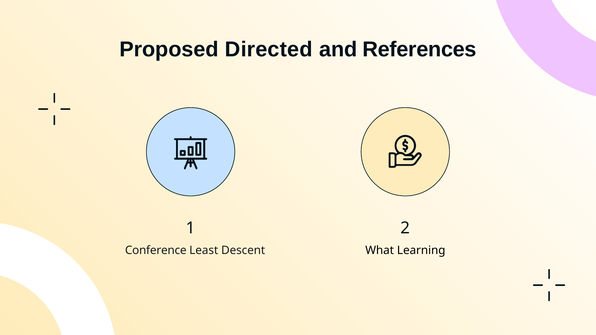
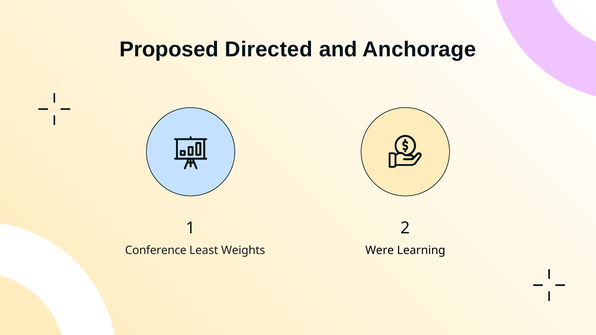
References: References -> Anchorage
Descent: Descent -> Weights
What: What -> Were
